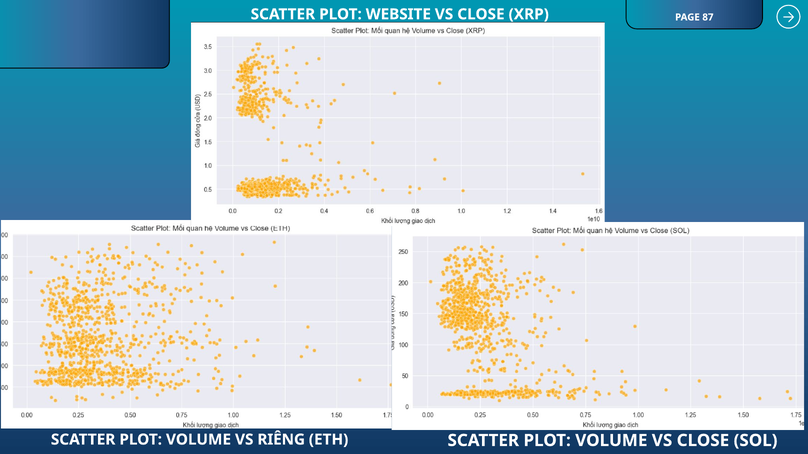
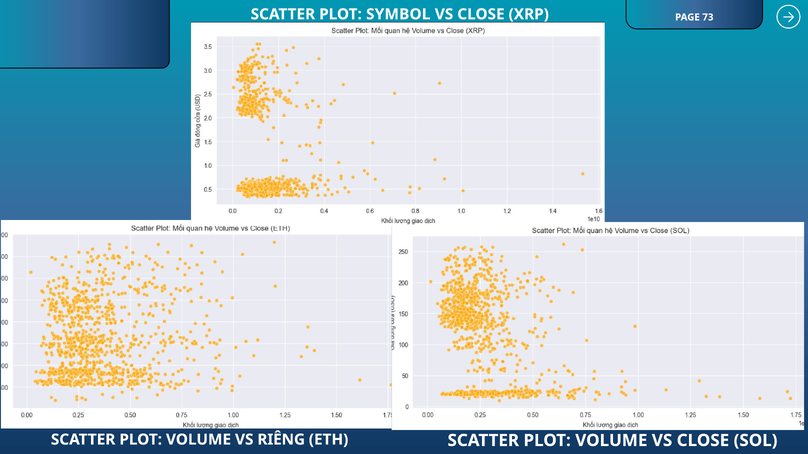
WEBSITE: WEBSITE -> SYMBOL
87: 87 -> 73
